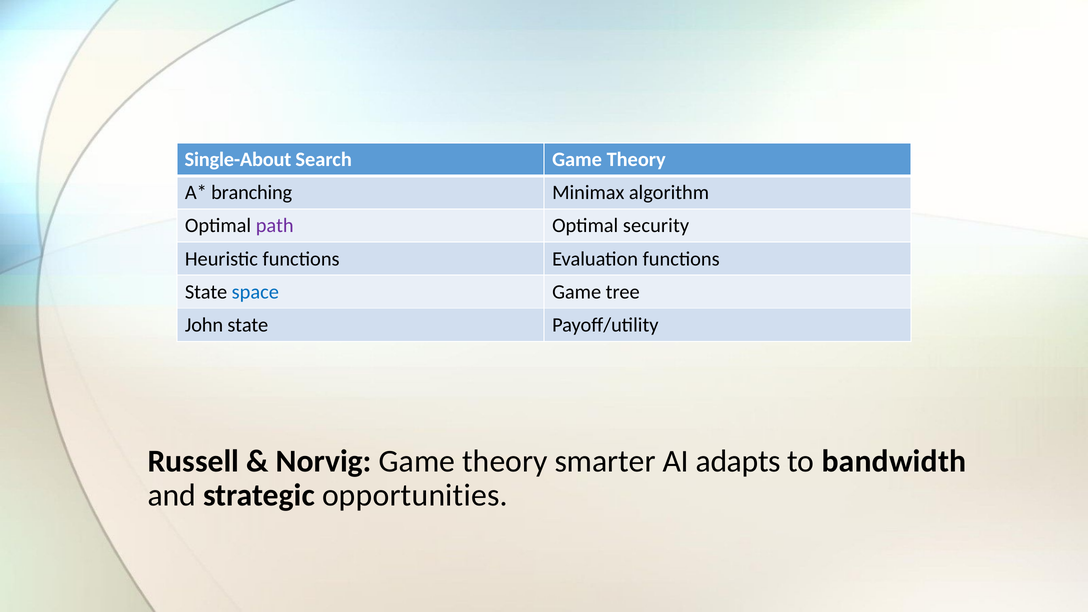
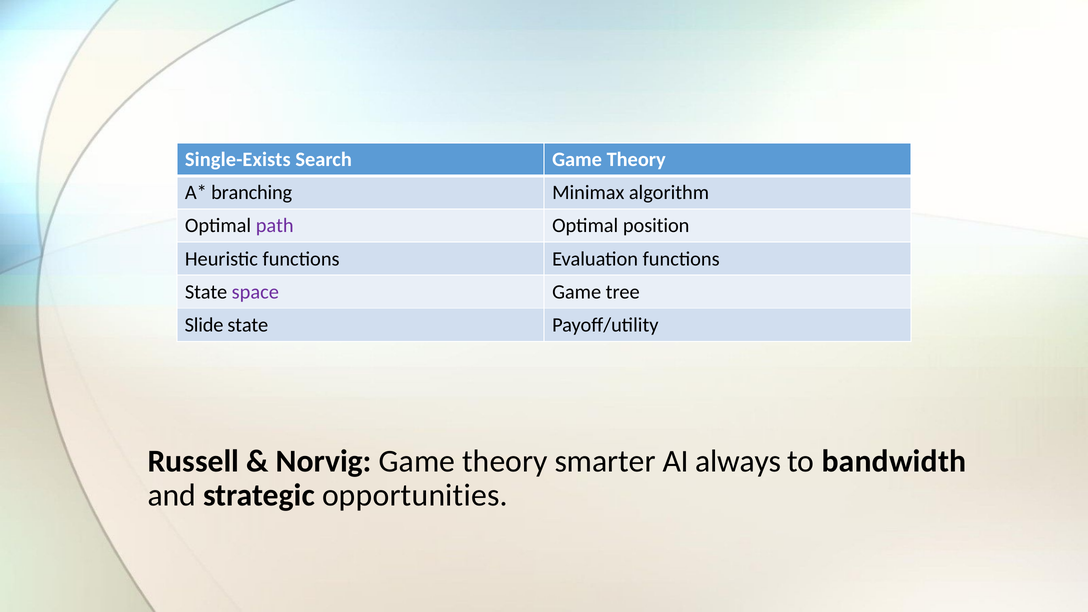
Single-About: Single-About -> Single-Exists
security: security -> position
space colour: blue -> purple
John: John -> Slide
adapts: adapts -> always
